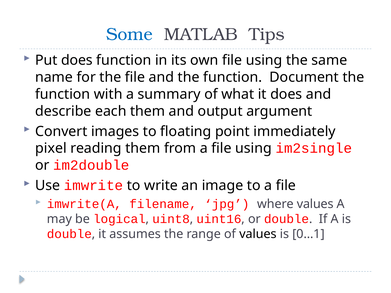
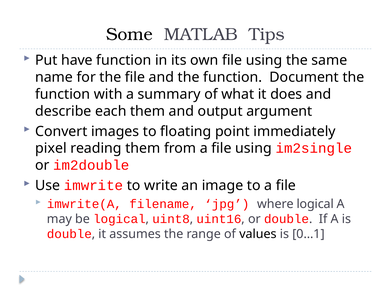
Some colour: blue -> black
Put does: does -> have
where values: values -> logical
